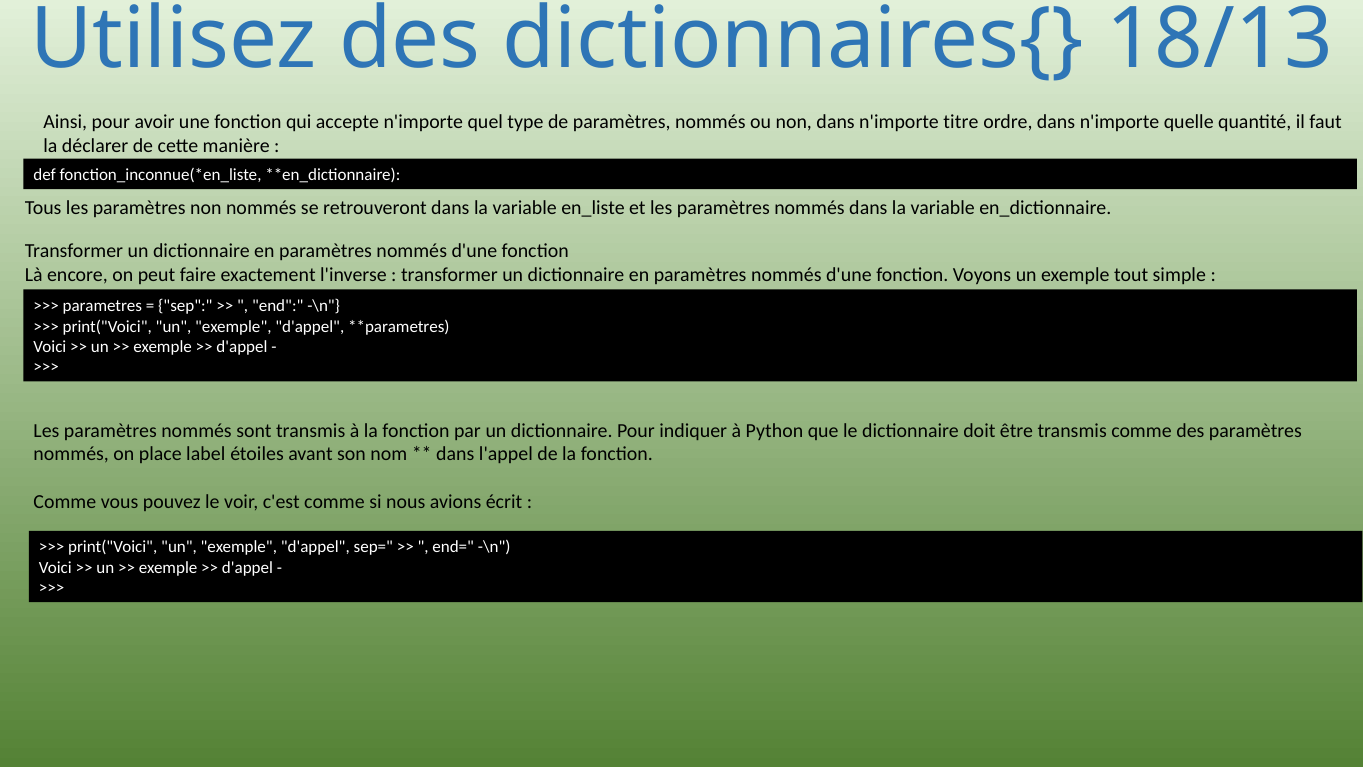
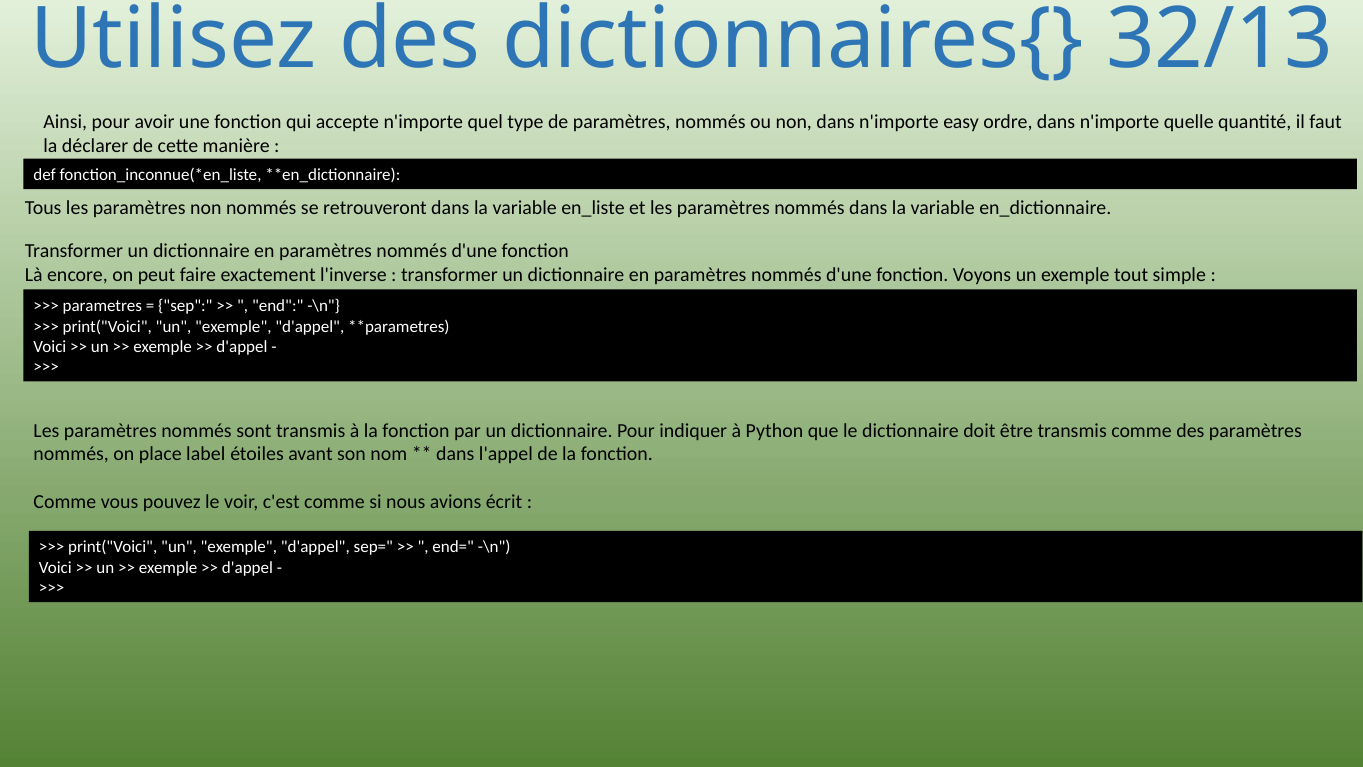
18/13: 18/13 -> 32/13
titre: titre -> easy
